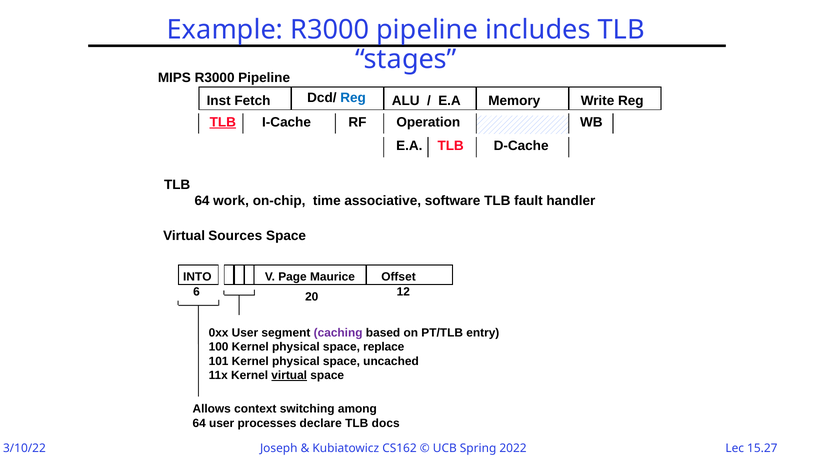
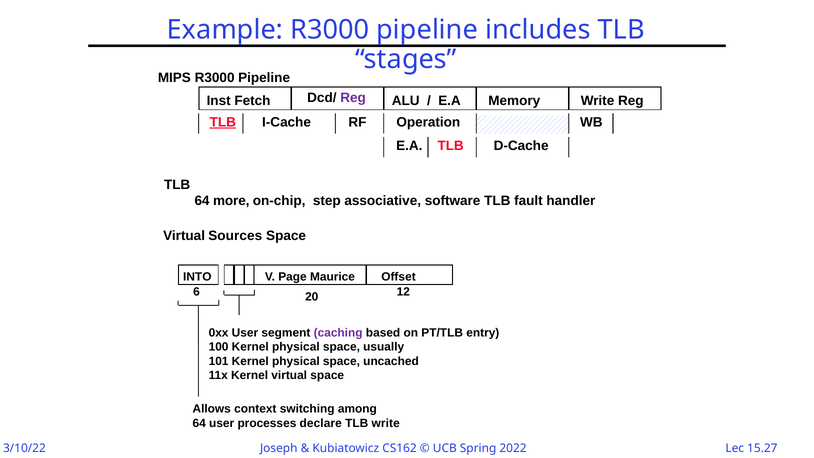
Reg at (353, 98) colour: blue -> purple
work: work -> more
time: time -> step
replace: replace -> usually
virtual at (289, 375) underline: present -> none
TLB docs: docs -> write
